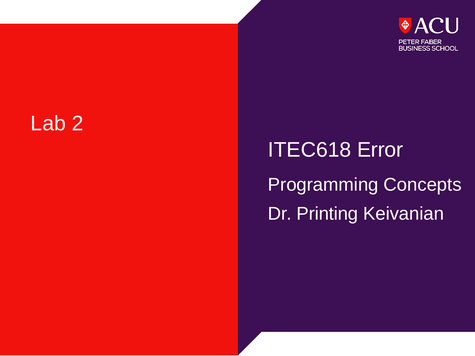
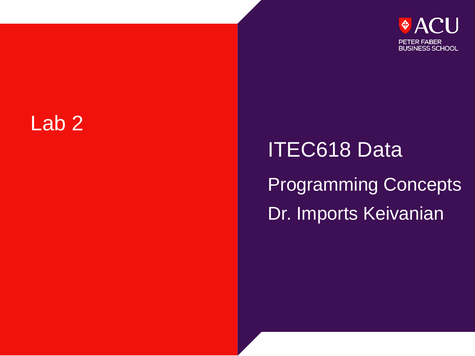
Error: Error -> Data
Printing: Printing -> Imports
